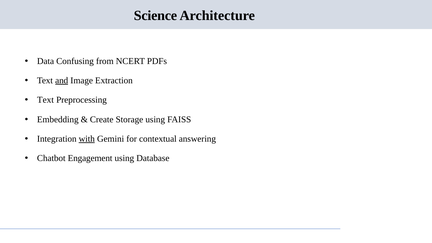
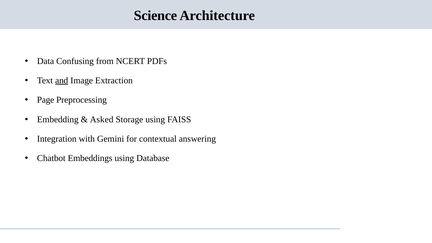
Text at (46, 100): Text -> Page
Create: Create -> Asked
with underline: present -> none
Engagement: Engagement -> Embeddings
